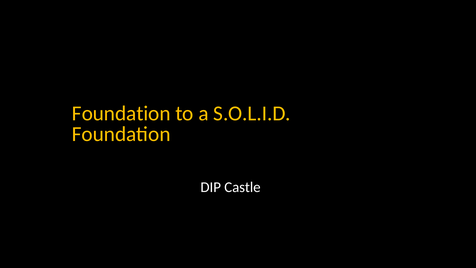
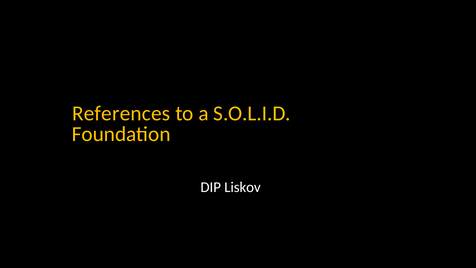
Foundation at (121, 113): Foundation -> References
Castle: Castle -> Liskov
